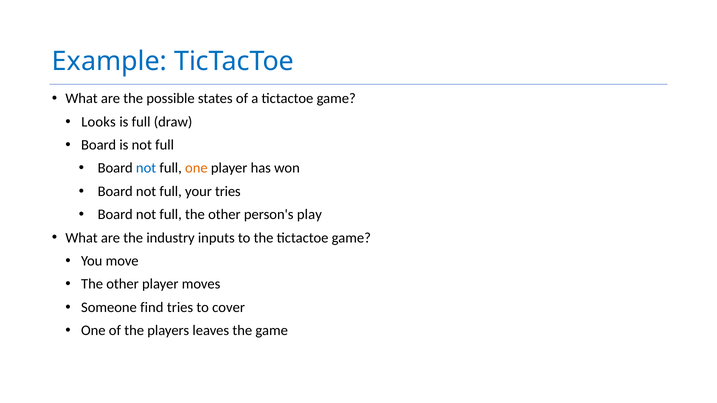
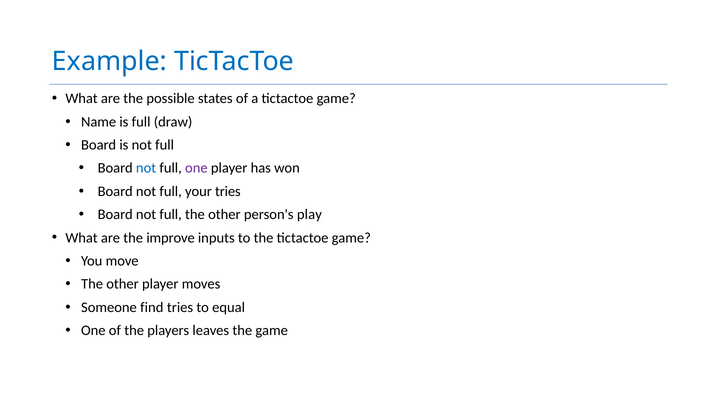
Looks: Looks -> Name
one at (196, 168) colour: orange -> purple
industry: industry -> improve
cover: cover -> equal
